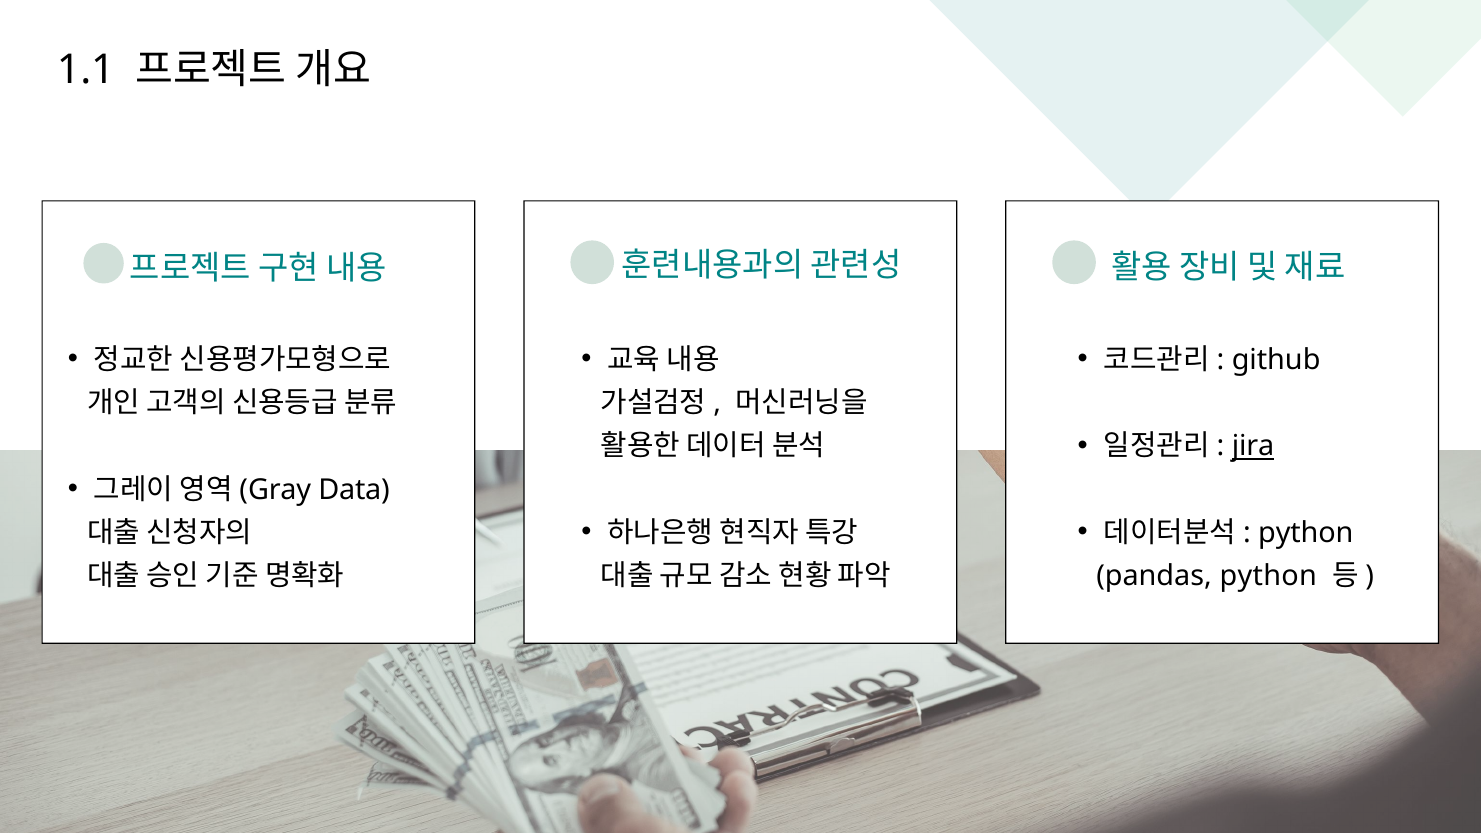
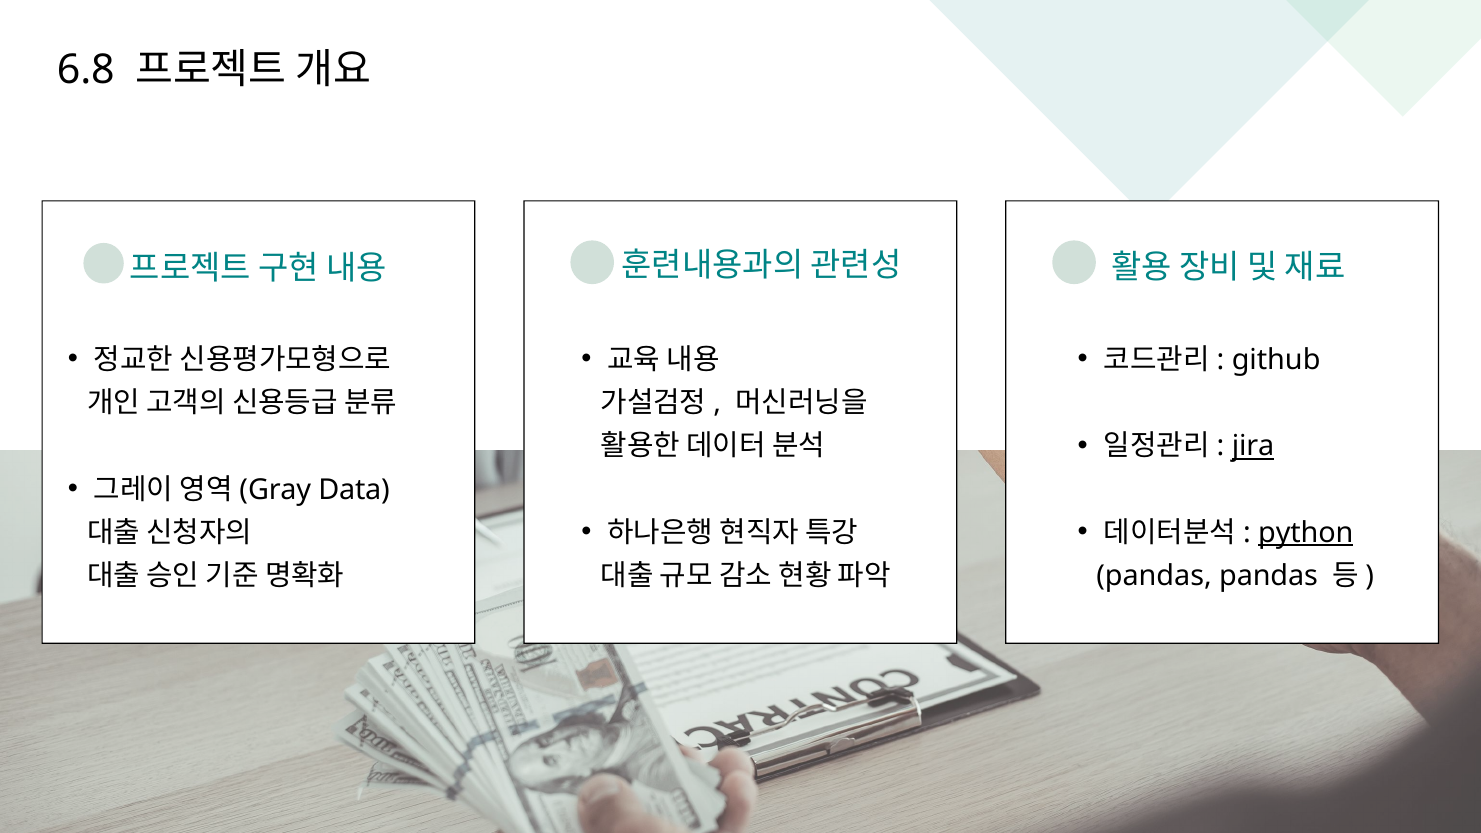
1.1: 1.1 -> 6.8
python at (1306, 533) underline: none -> present
pandas python: python -> pandas
